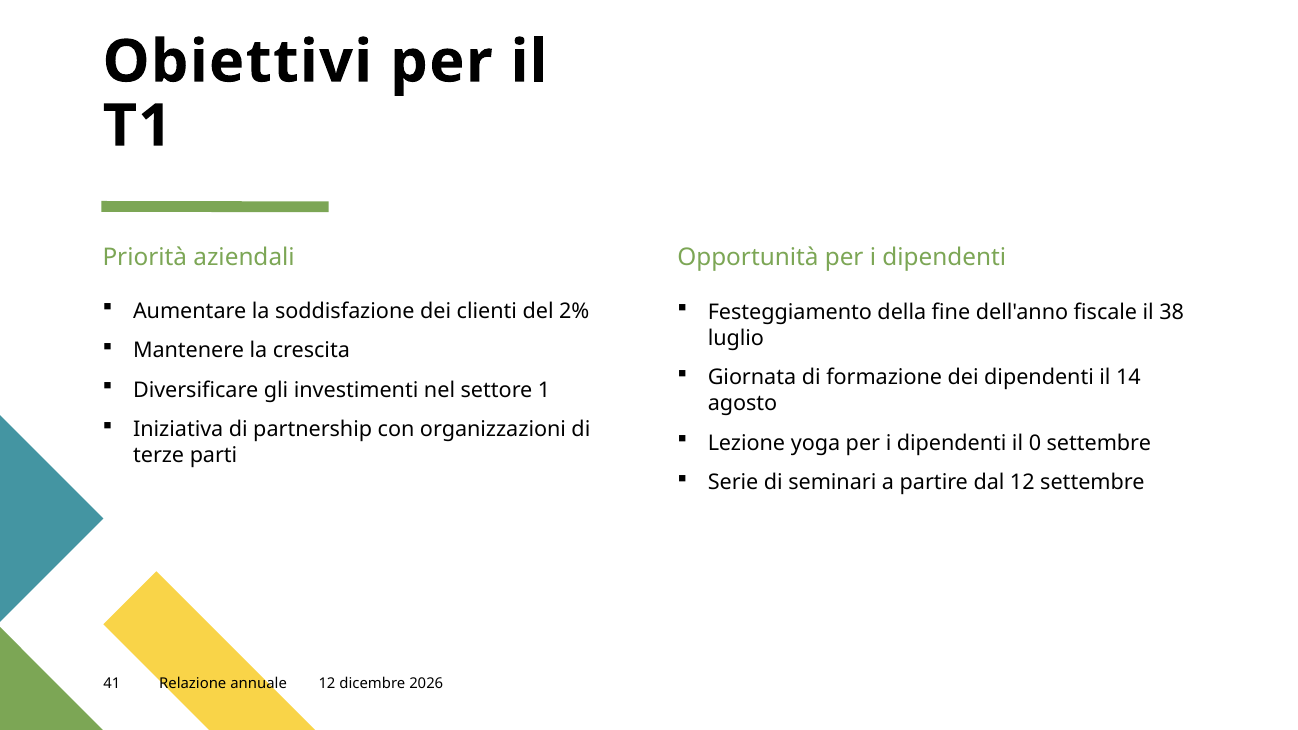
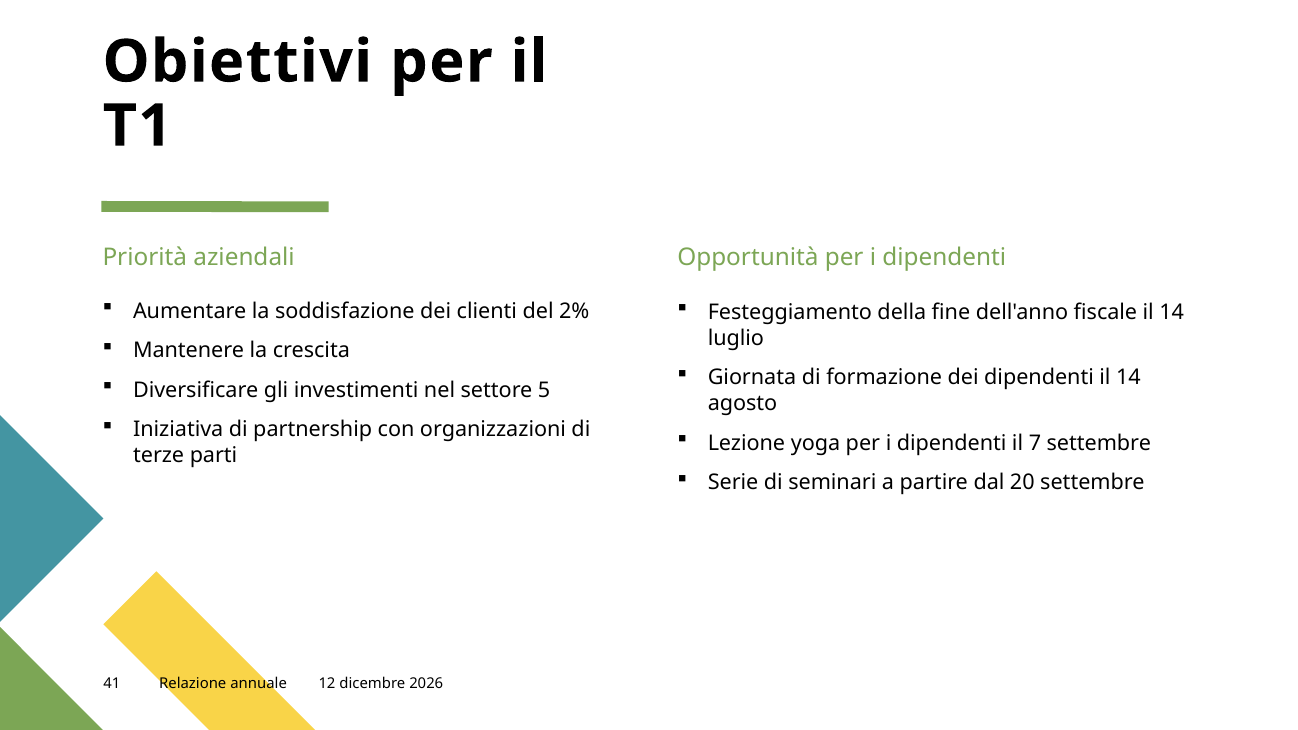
fiscale il 38: 38 -> 14
1: 1 -> 5
0: 0 -> 7
dal 12: 12 -> 20
